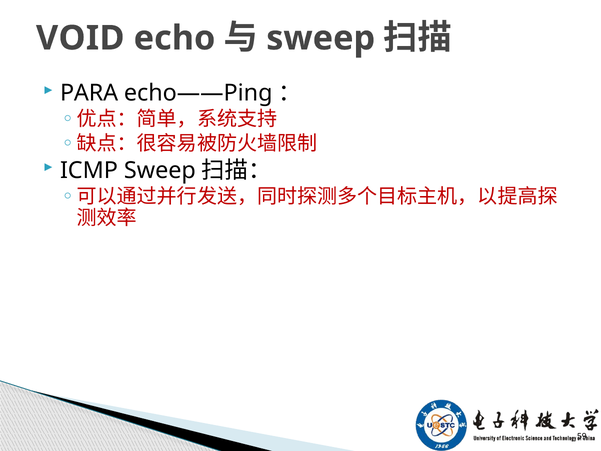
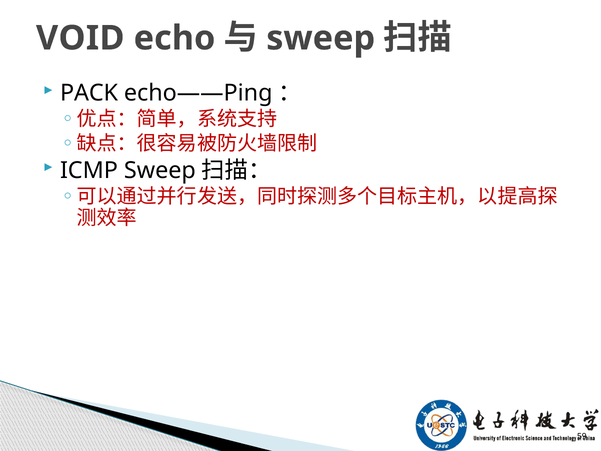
PARA: PARA -> PACK
